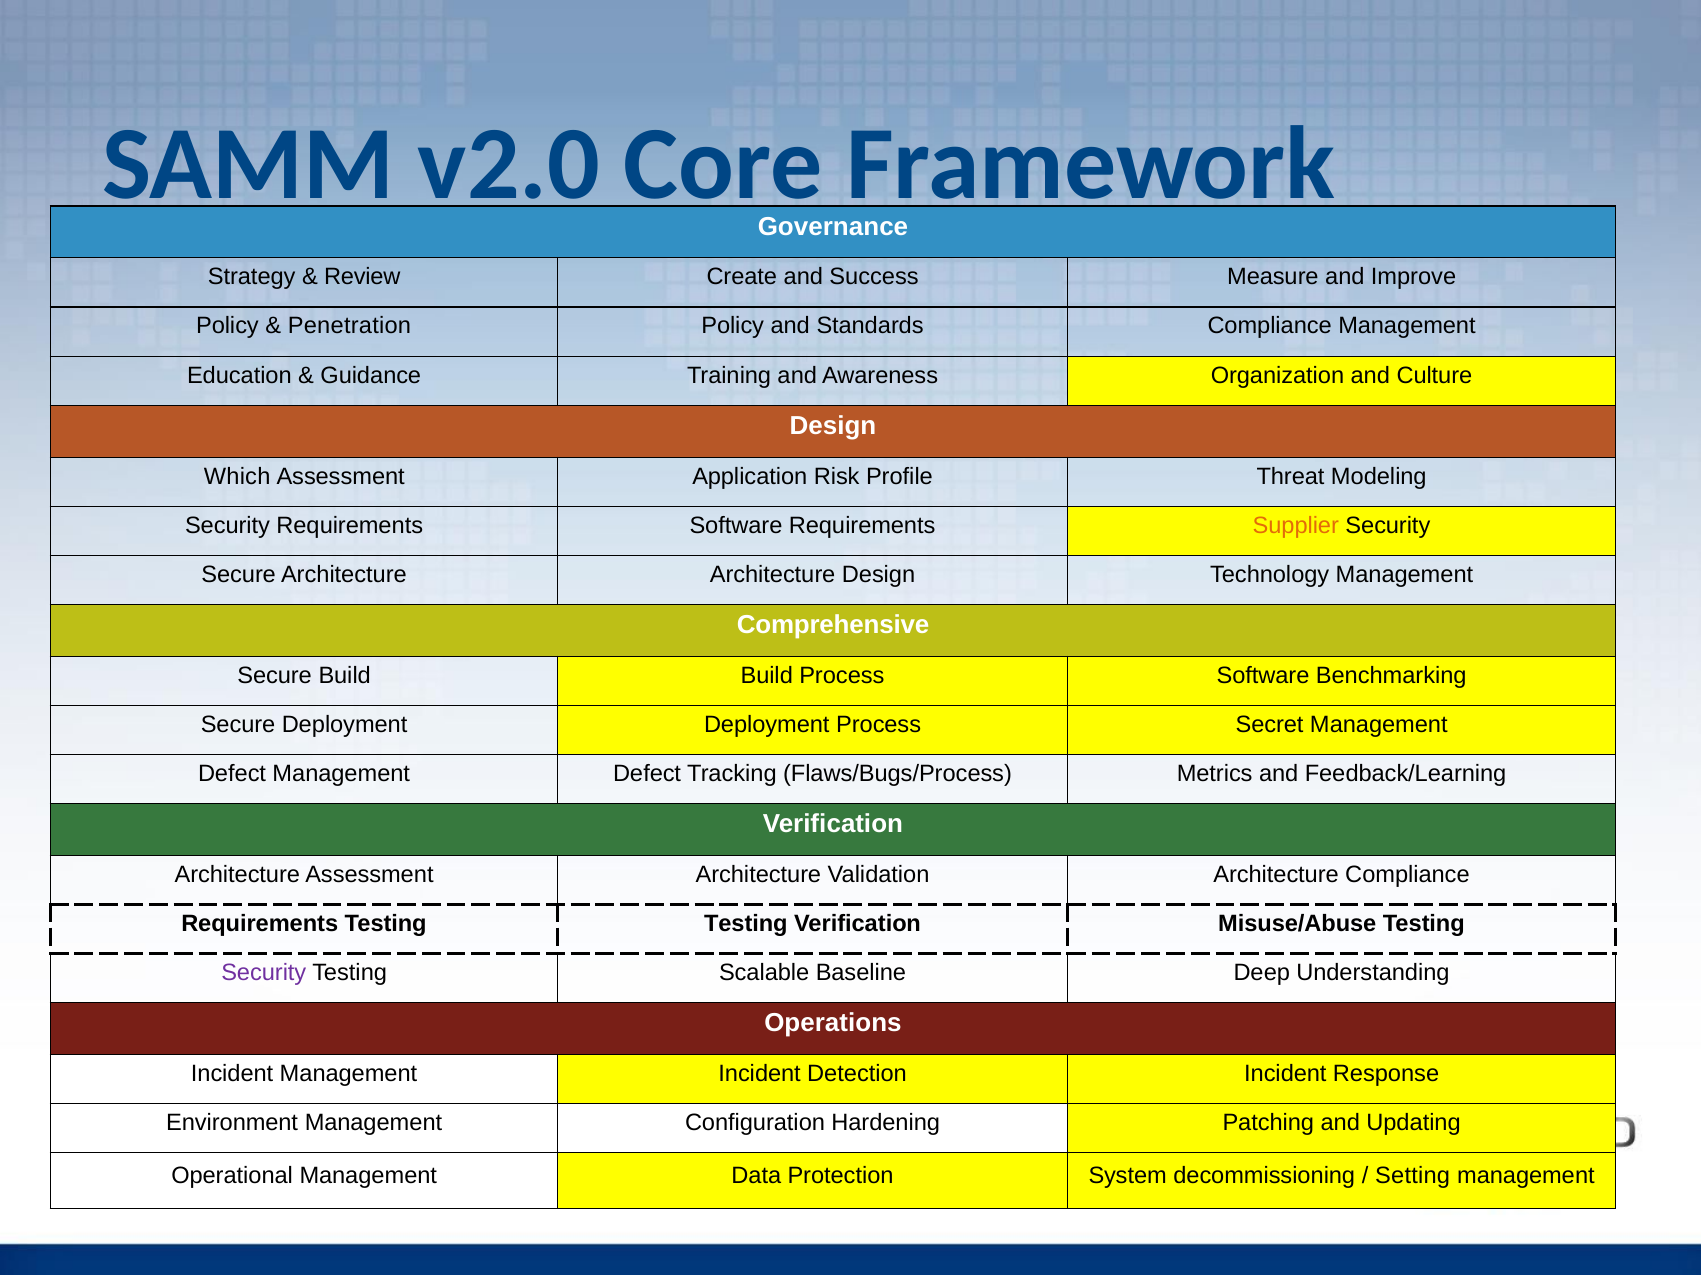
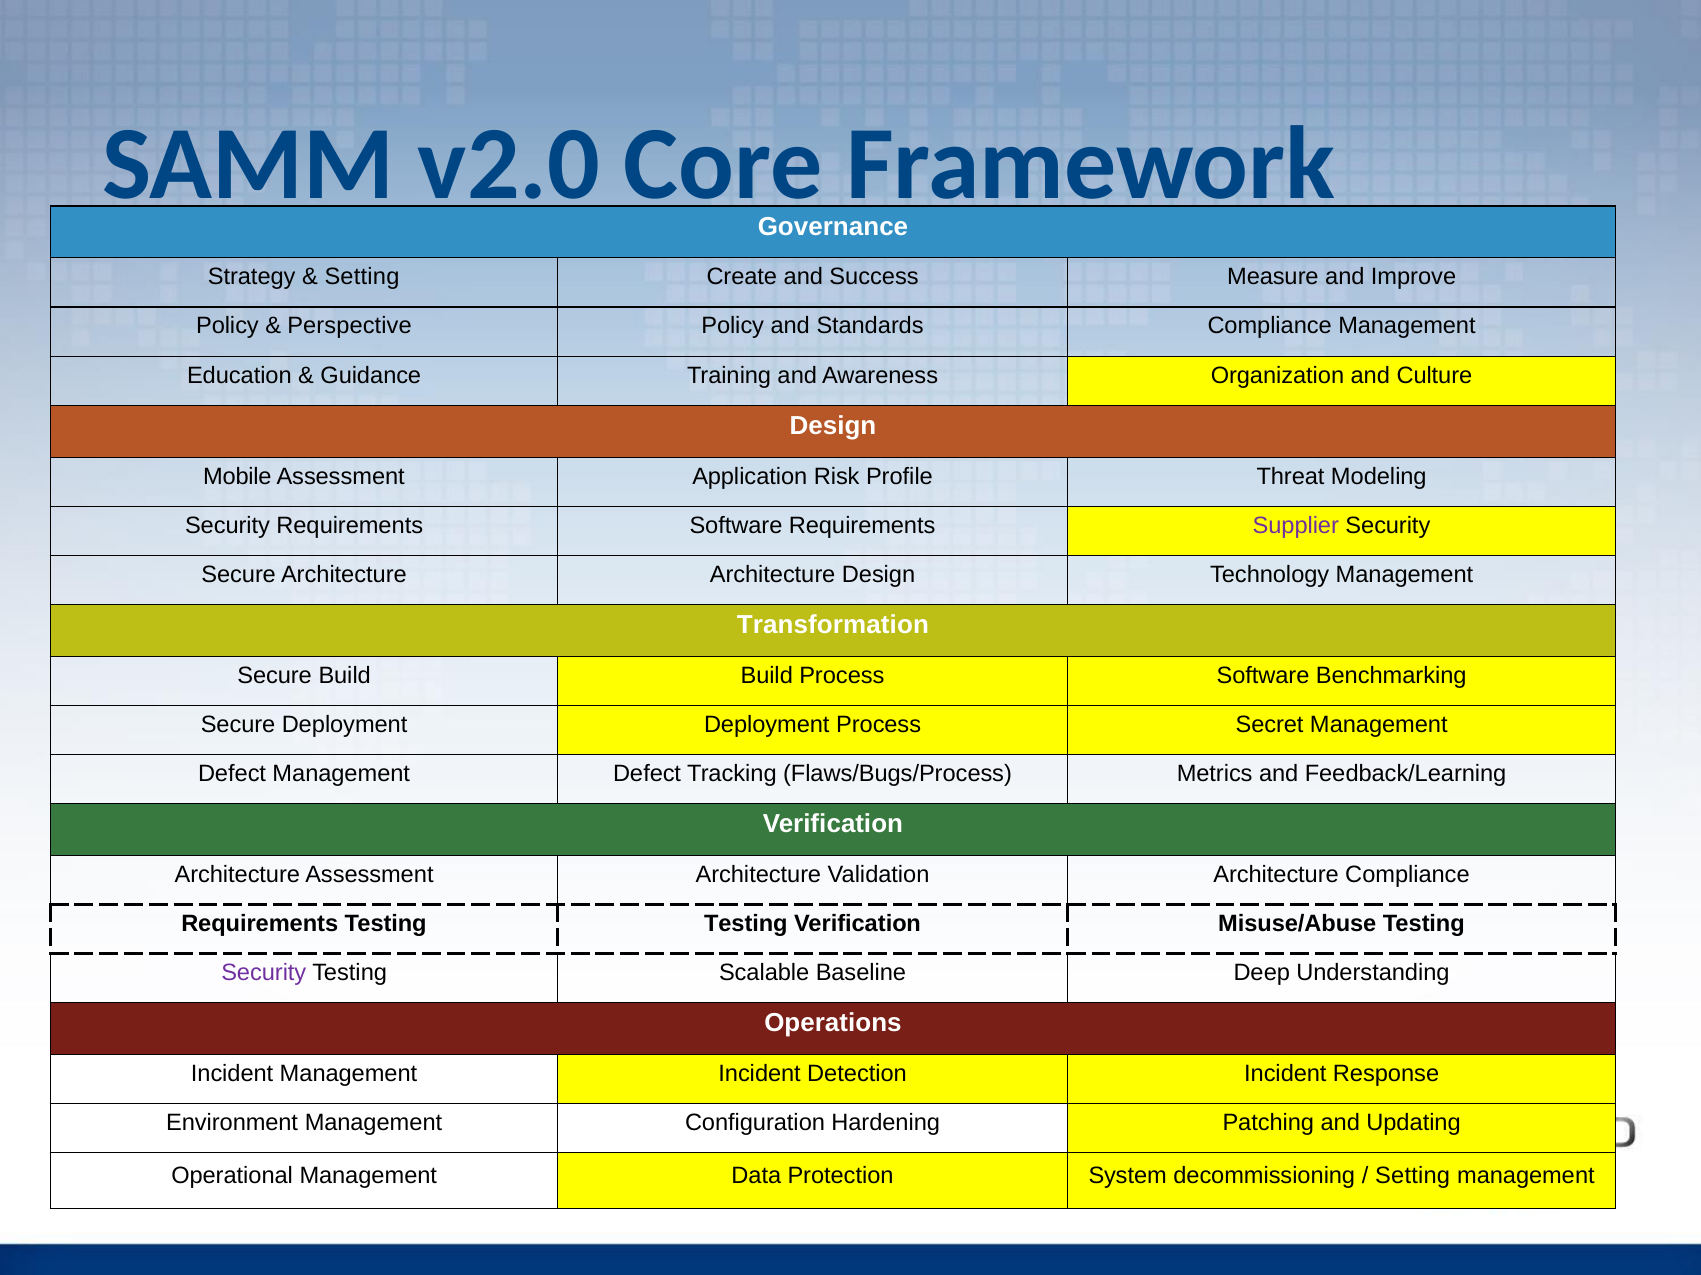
Review at (362, 277): Review -> Setting
Penetration: Penetration -> Perspective
Which: Which -> Mobile
Supplier colour: orange -> purple
Comprehensive: Comprehensive -> Transformation
